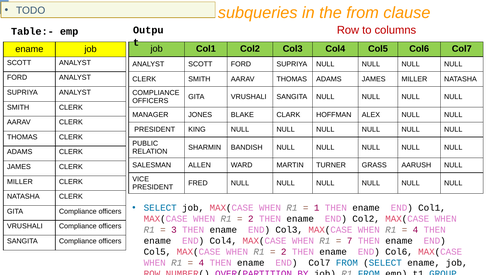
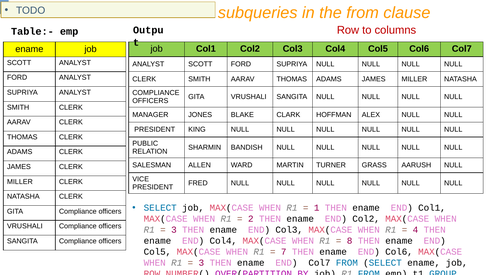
7: 7 -> 8
2 at (284, 251): 2 -> 7
4 at (201, 262): 4 -> 3
